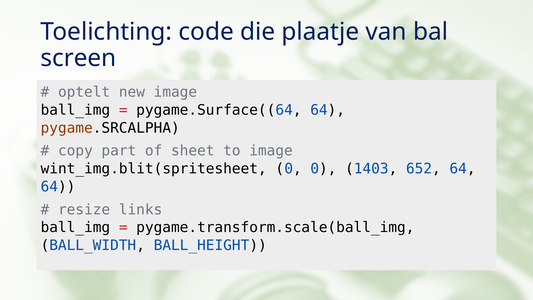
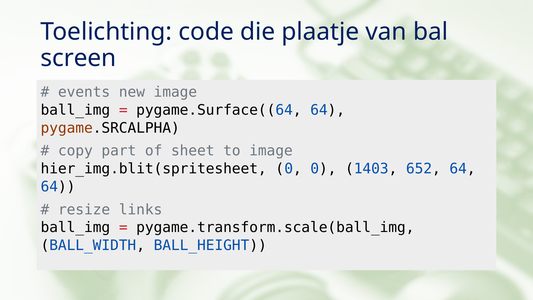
optelt: optelt -> events
wint_img.blit(spritesheet: wint_img.blit(spritesheet -> hier_img.blit(spritesheet
